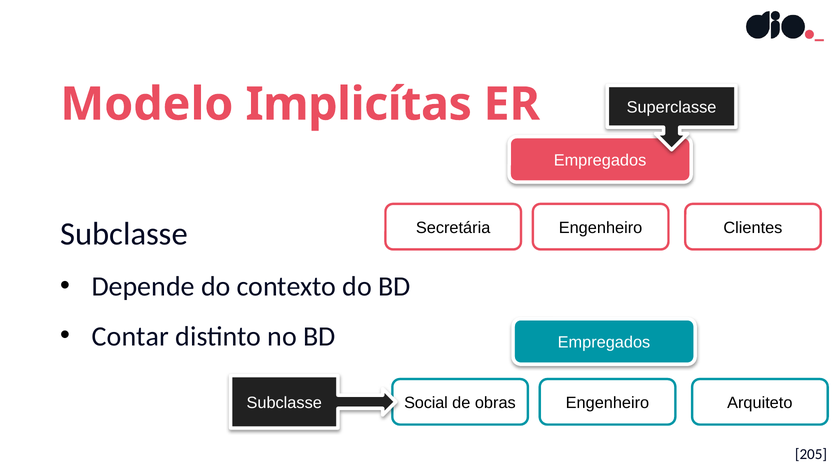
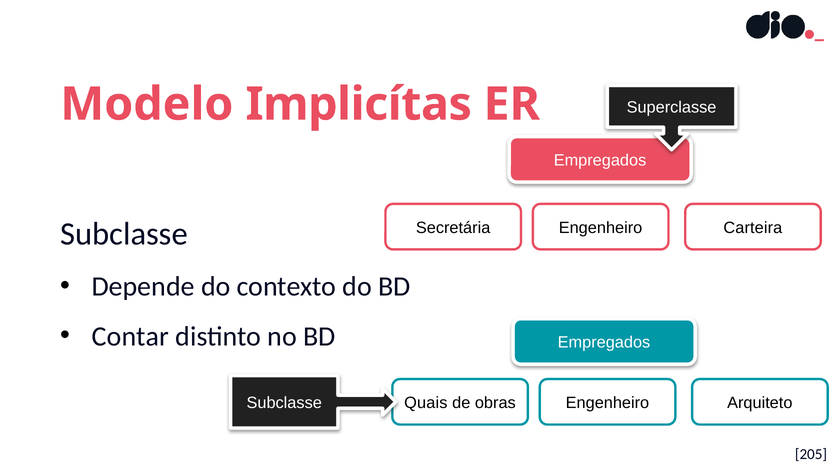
Clientes: Clientes -> Carteira
Social: Social -> Quais
